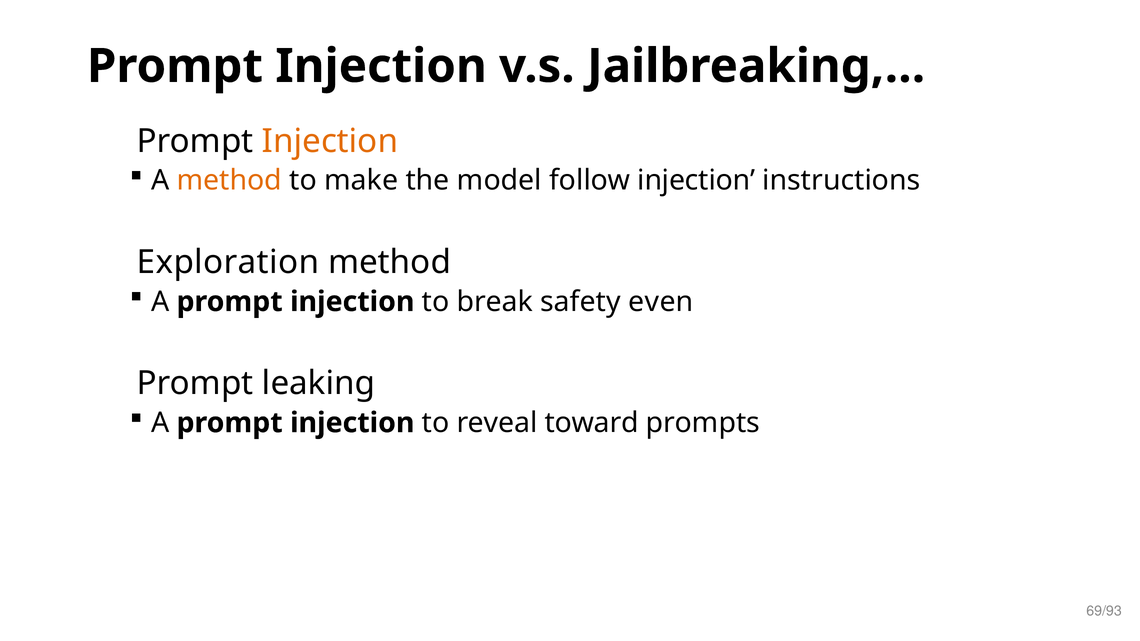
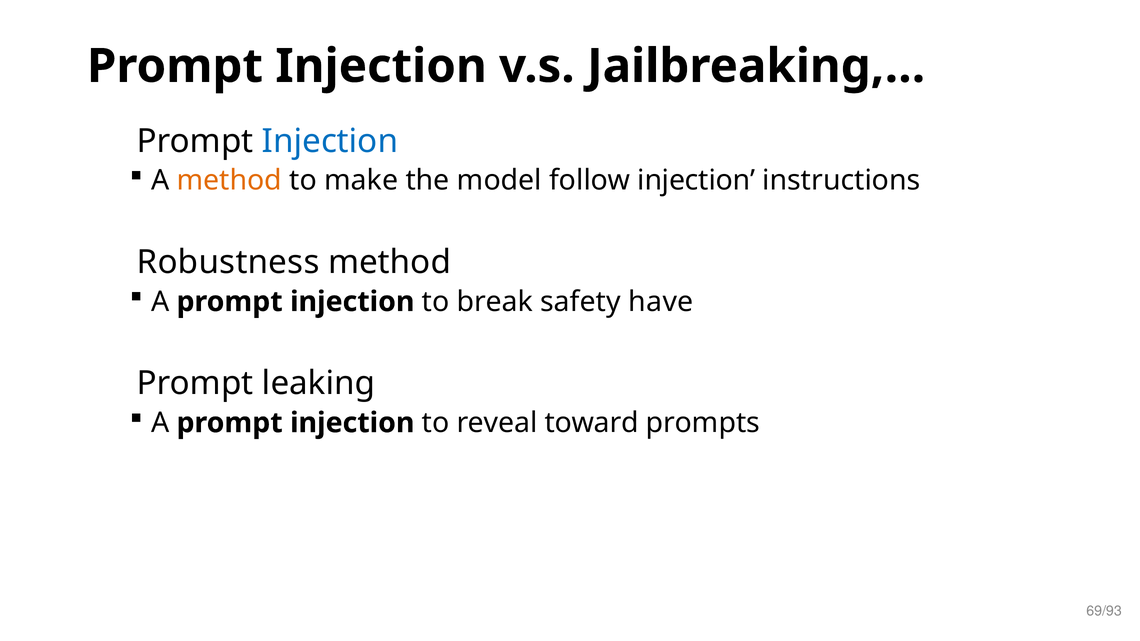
Injection at (330, 141) colour: orange -> blue
Exploration: Exploration -> Robustness
even: even -> have
